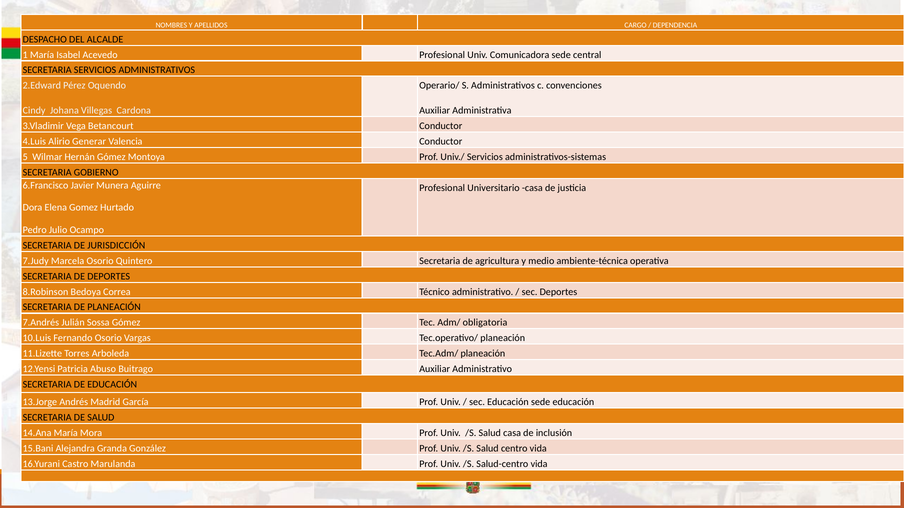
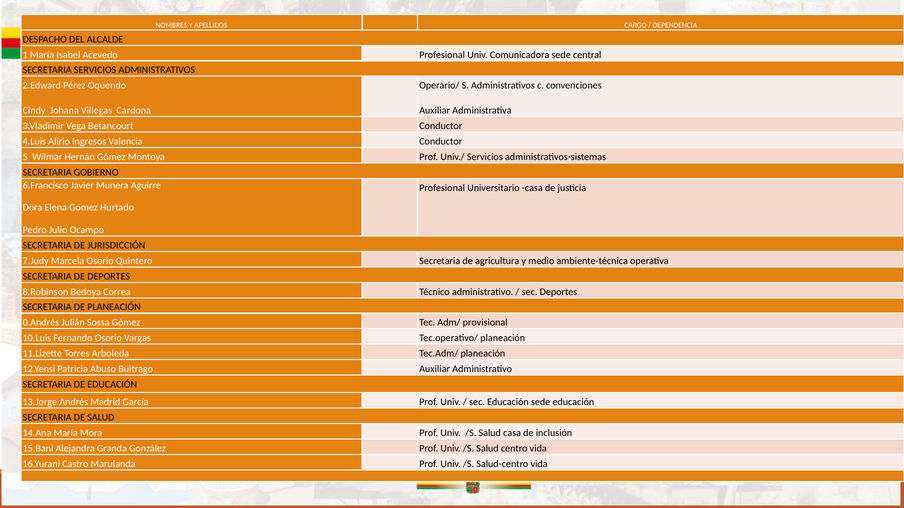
Generar: Generar -> Ingresos
7.Andrés: 7.Andrés -> 0.Andrés
obligatoria: obligatoria -> provisional
